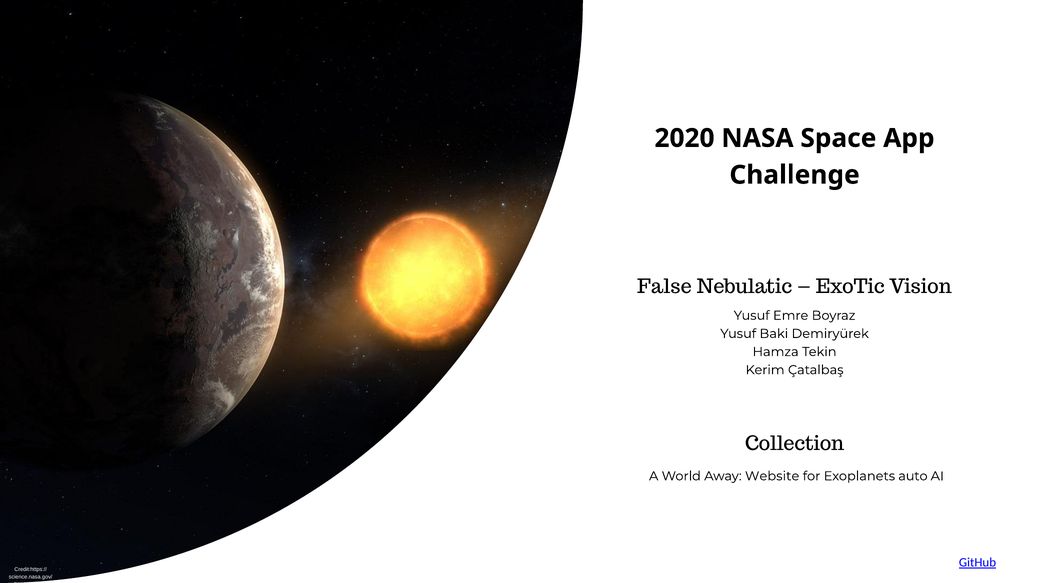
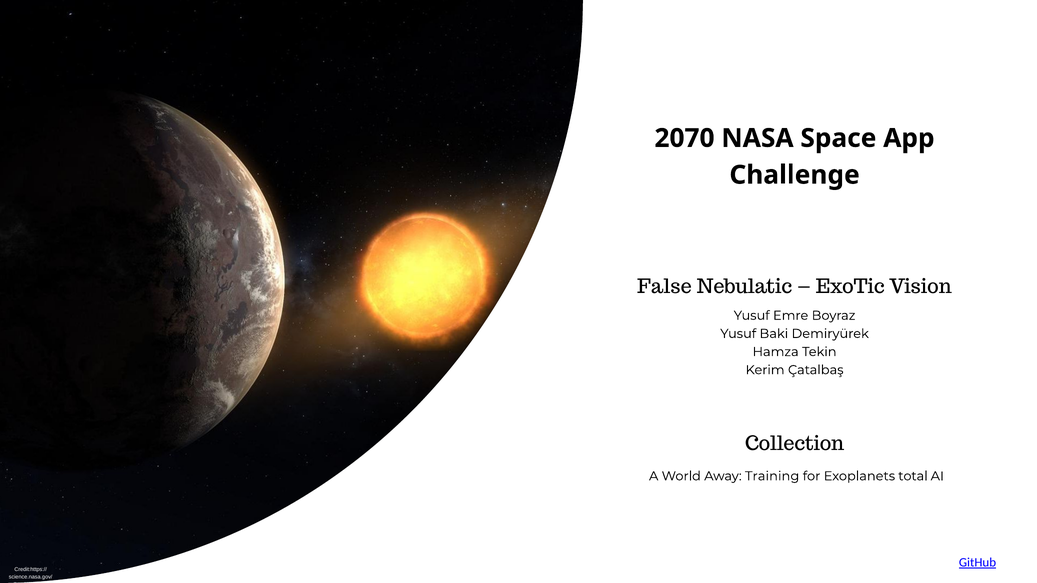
2020: 2020 -> 2070
Website: Website -> Training
auto: auto -> total
